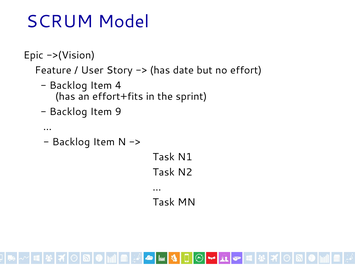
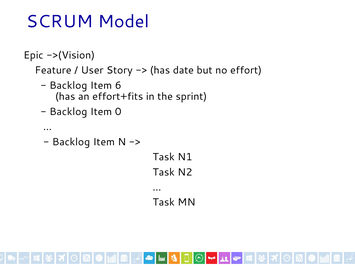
4: 4 -> 6
9: 9 -> 0
